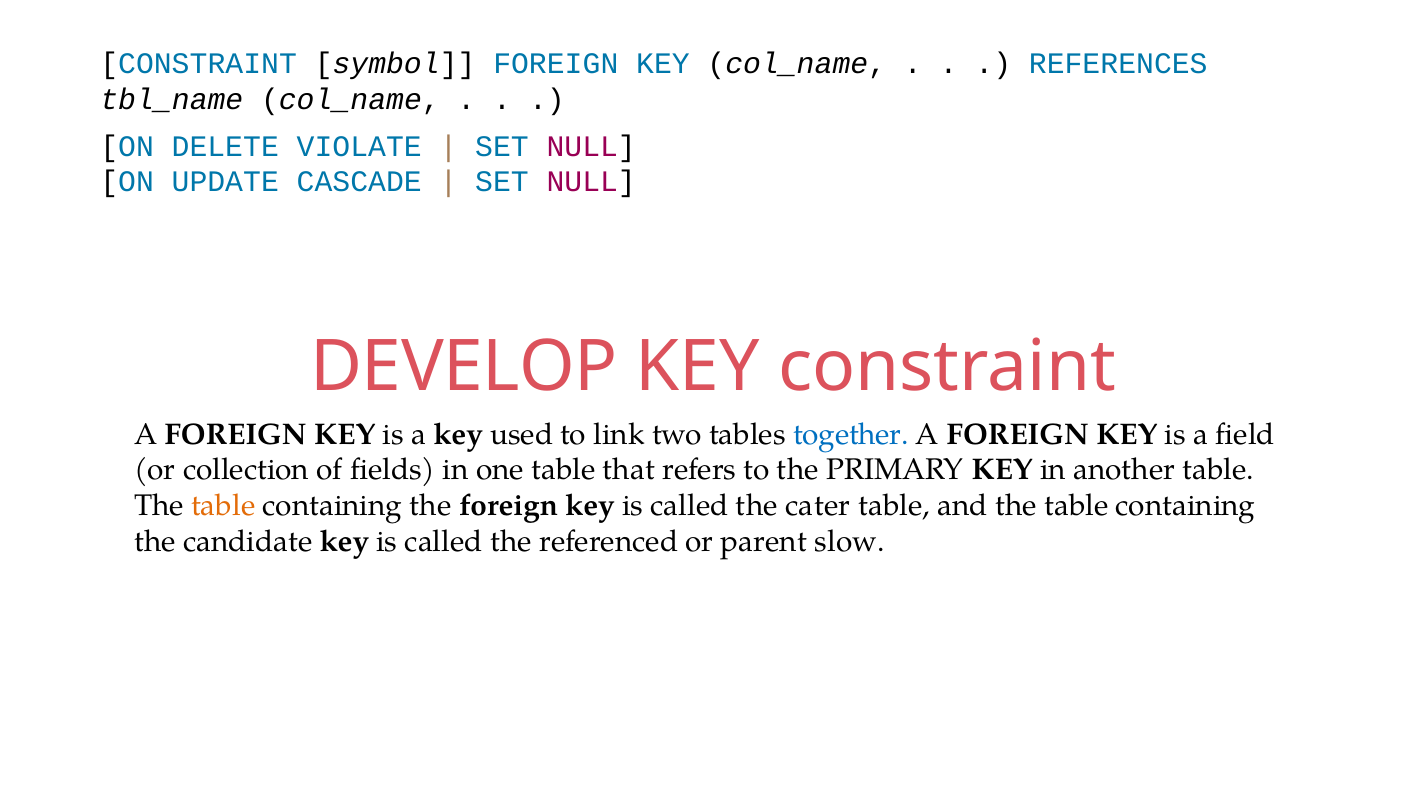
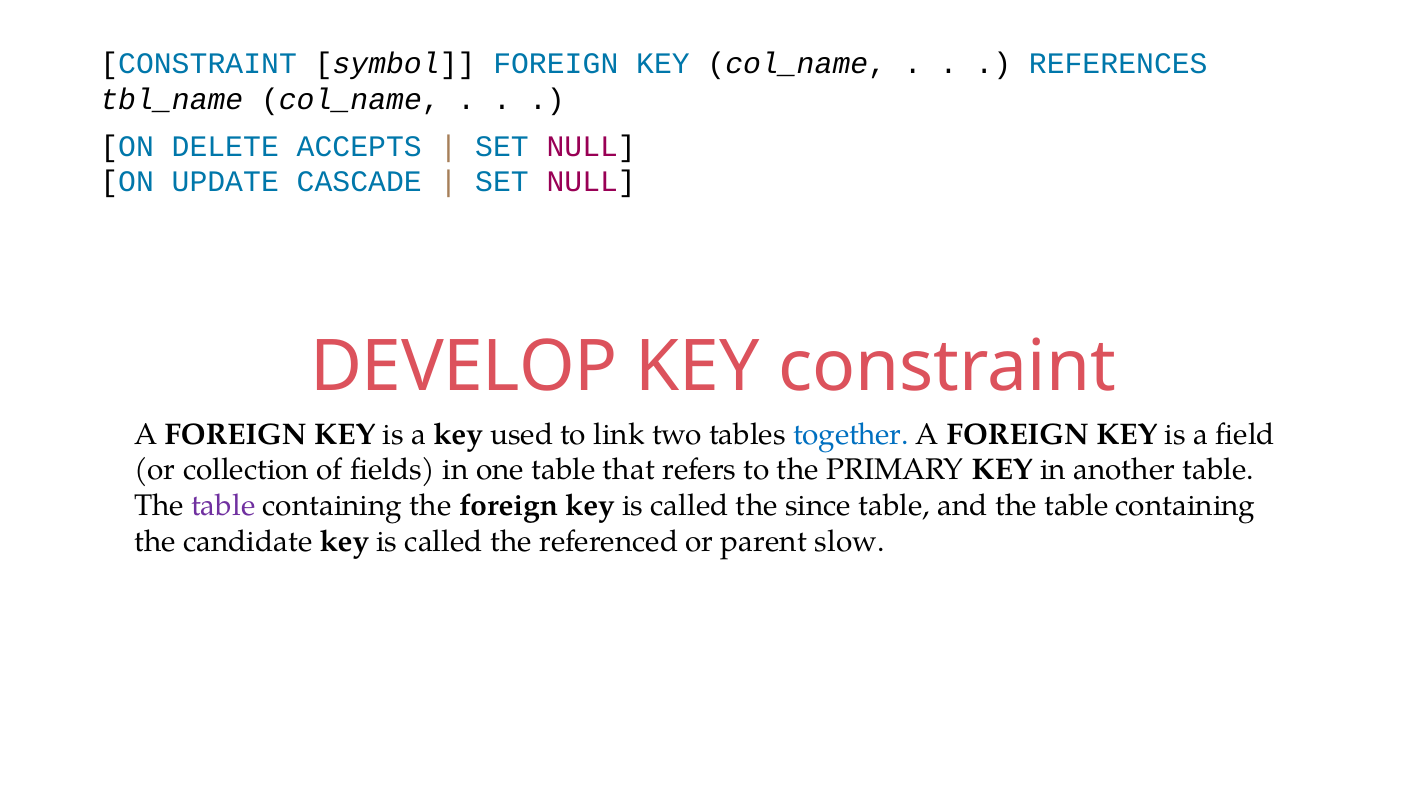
VIOLATE: VIOLATE -> ACCEPTS
table at (223, 506) colour: orange -> purple
cater: cater -> since
